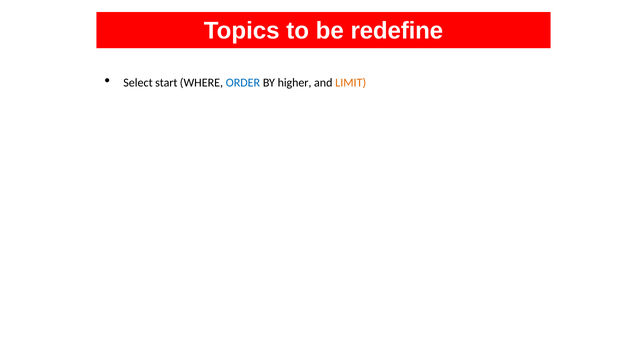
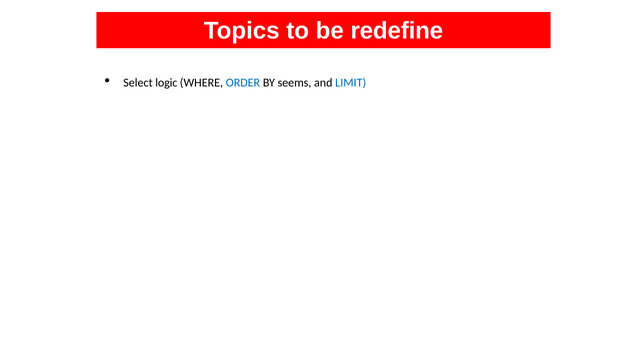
start: start -> logic
higher: higher -> seems
LIMIT colour: orange -> blue
